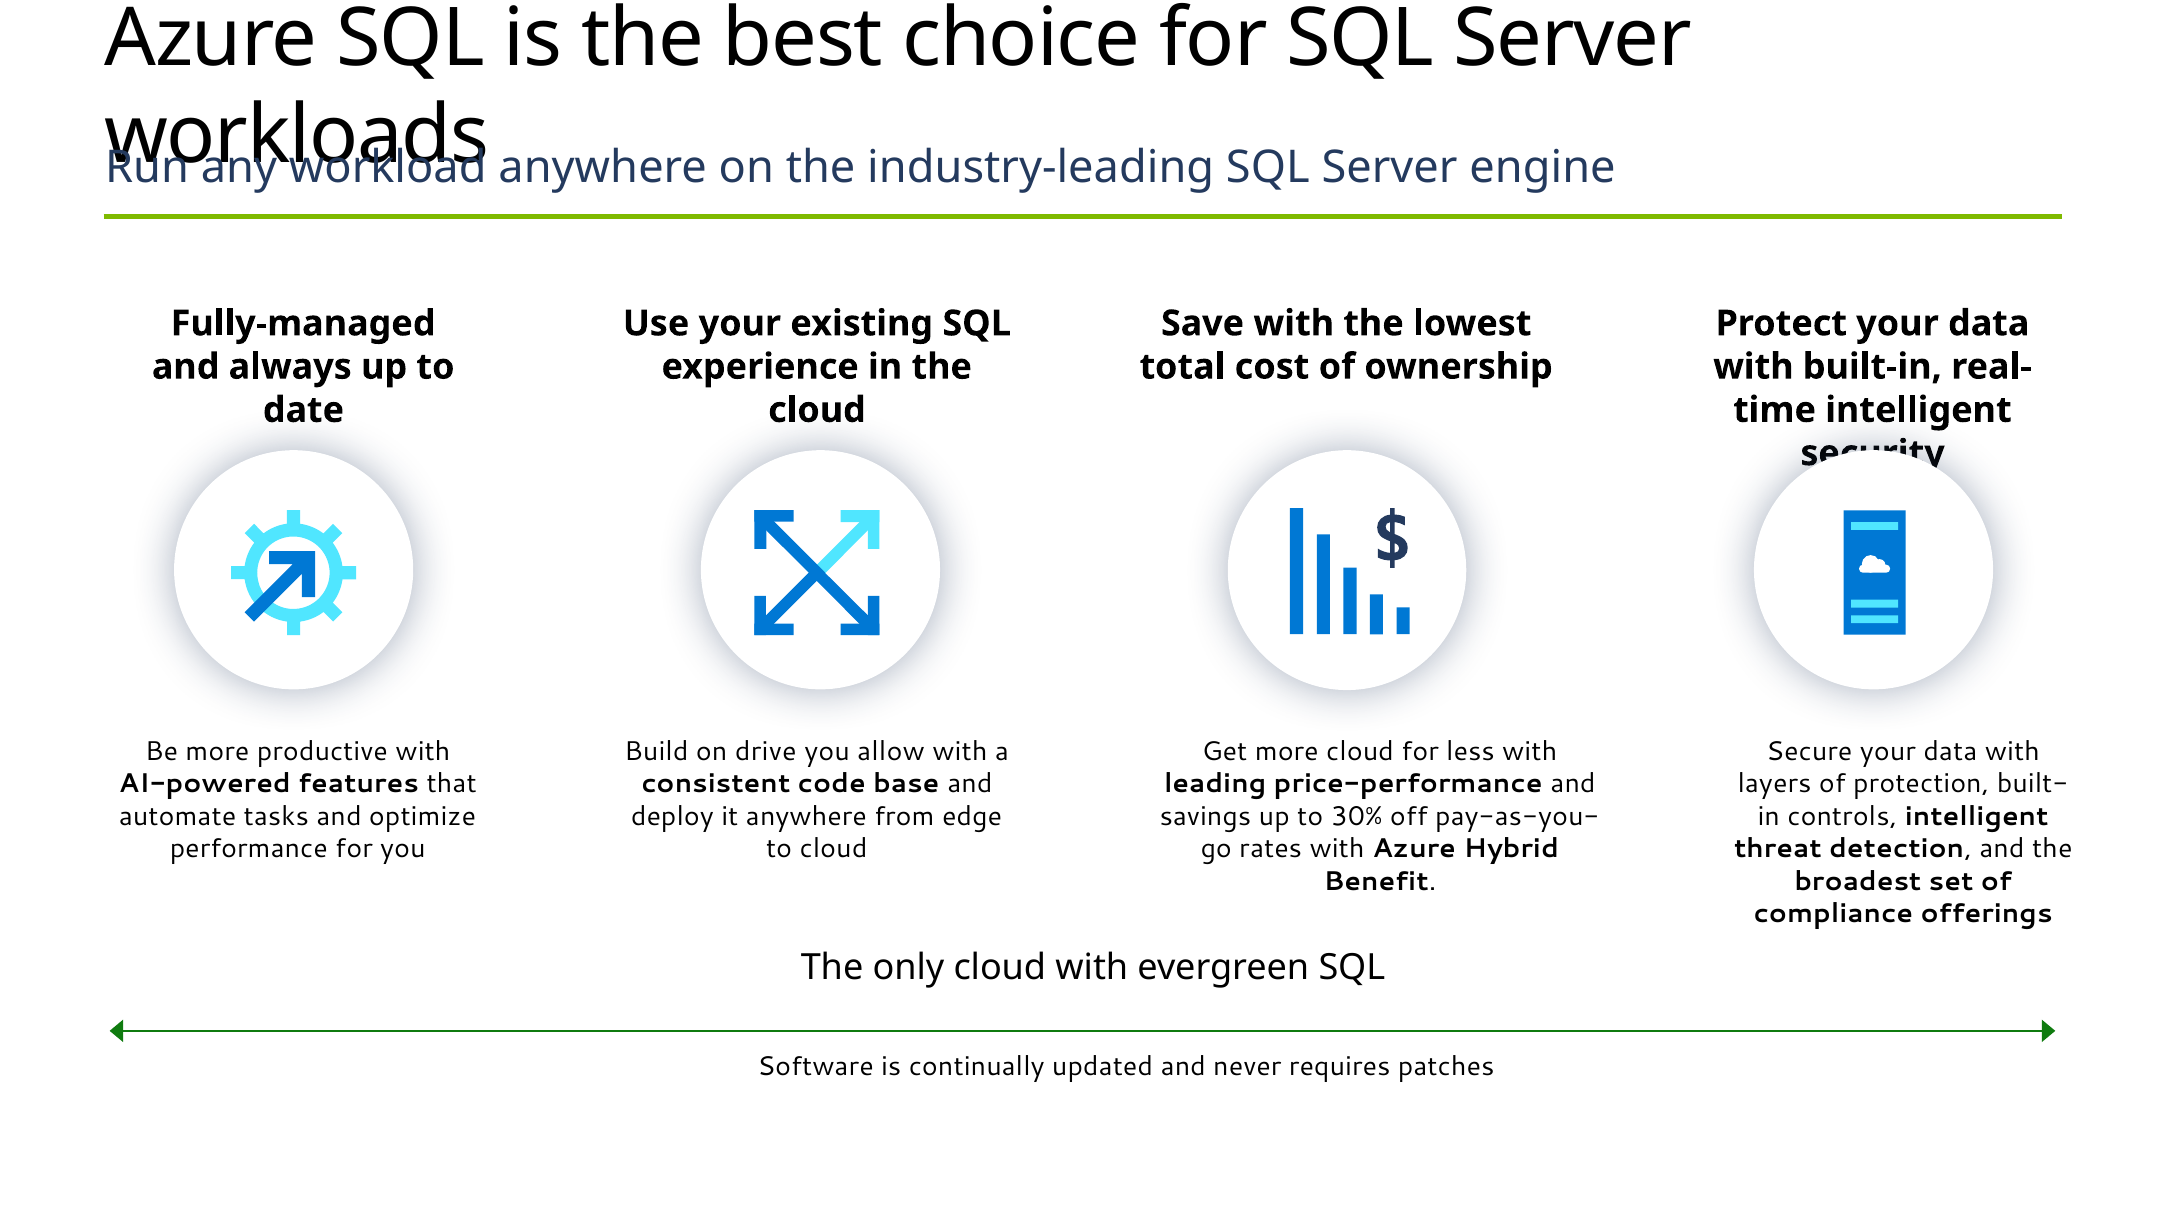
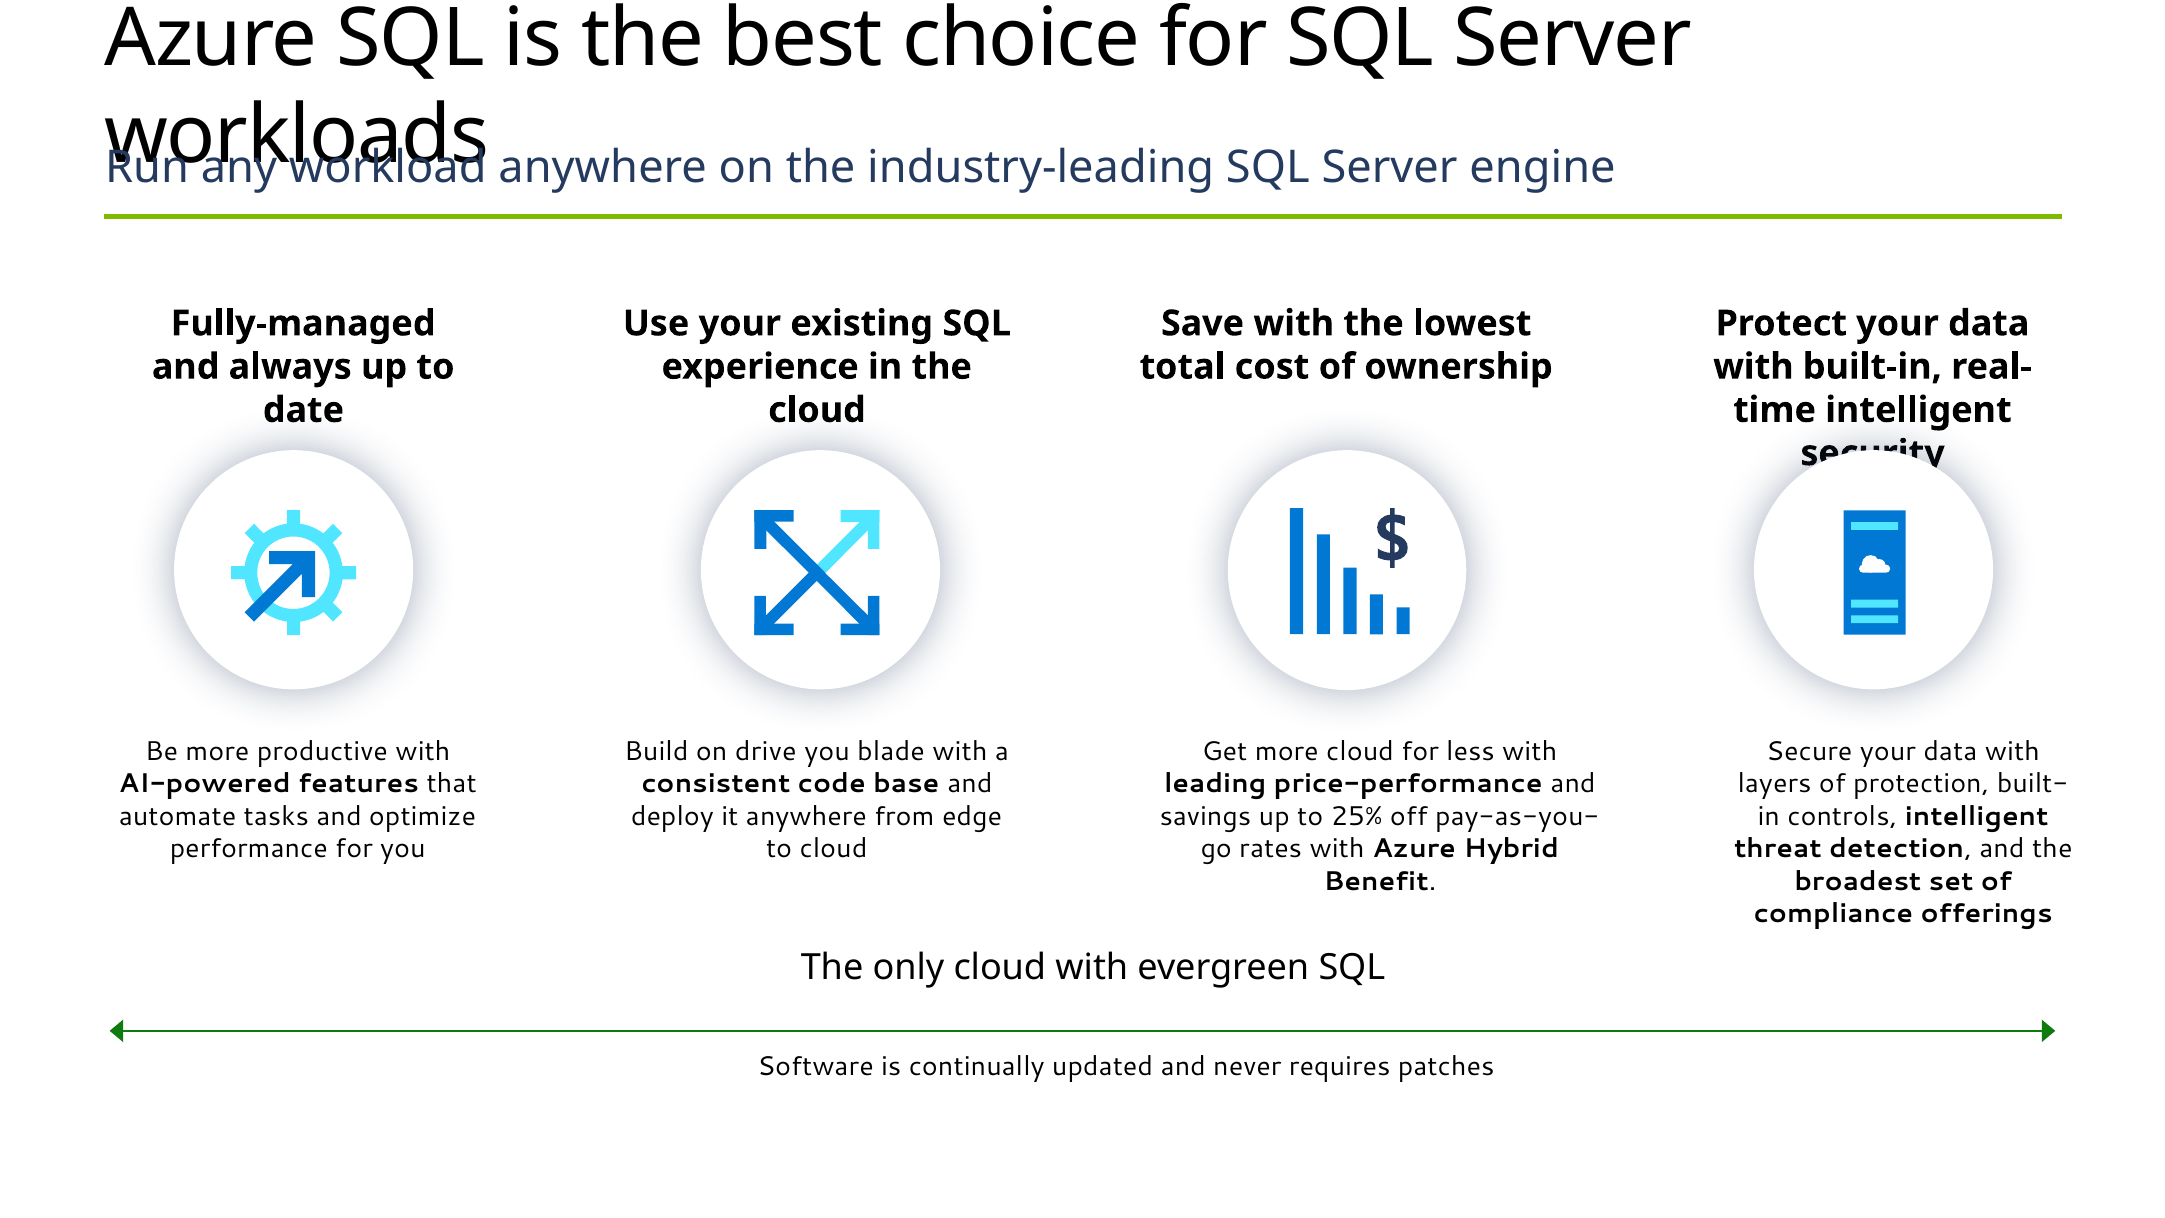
allow: allow -> blade
30%: 30% -> 25%
